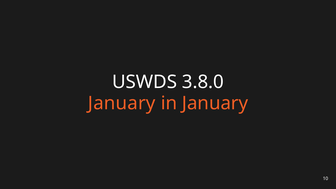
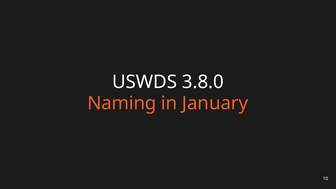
January at (122, 103): January -> Naming
